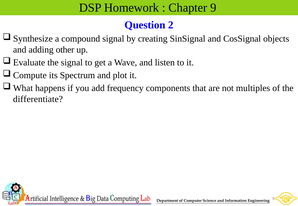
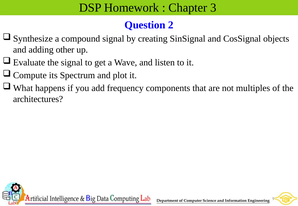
Chapter 9: 9 -> 3
differentiate: differentiate -> architectures
